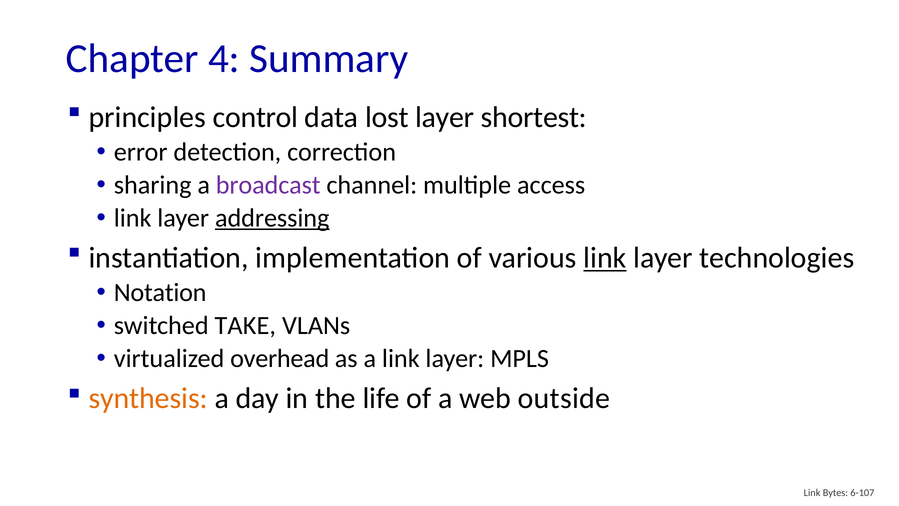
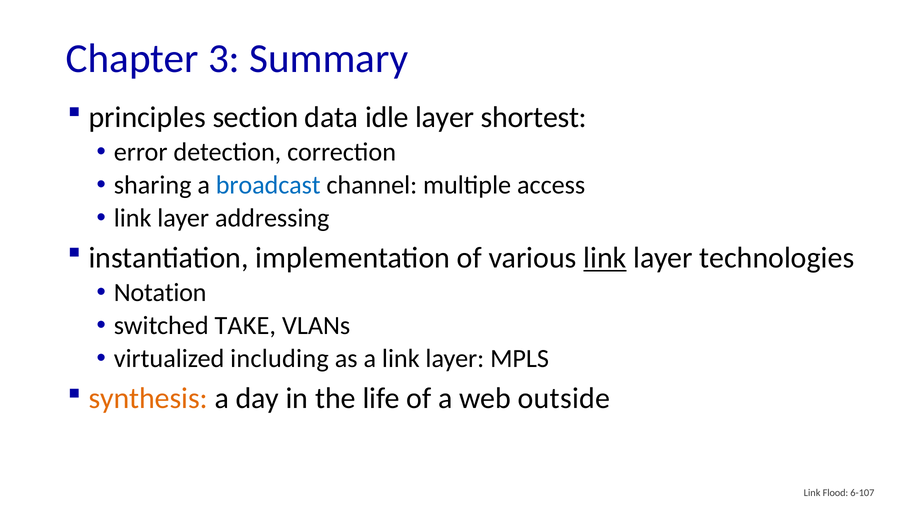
4: 4 -> 3
control: control -> section
lost: lost -> idle
broadcast colour: purple -> blue
addressing underline: present -> none
overhead: overhead -> including
Bytes: Bytes -> Flood
